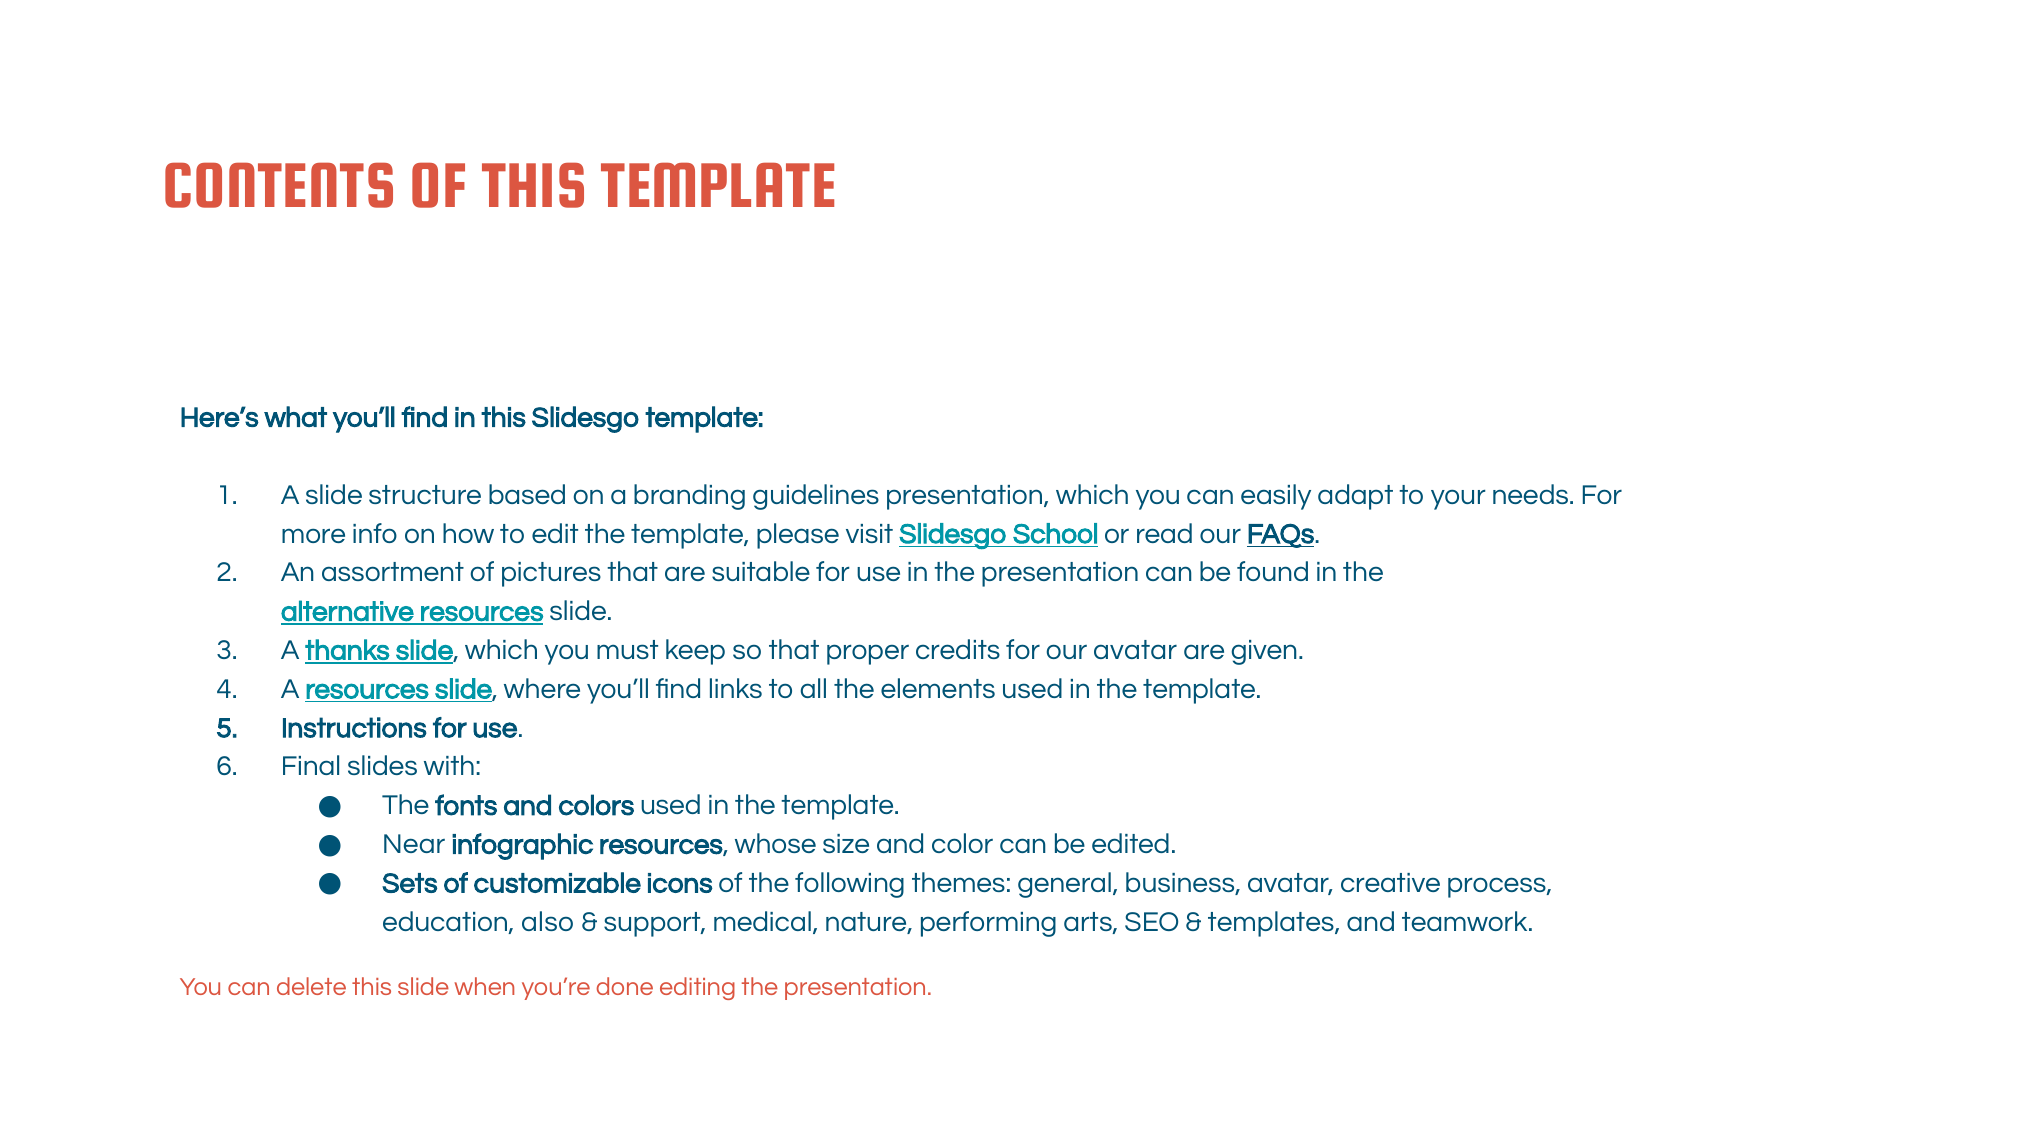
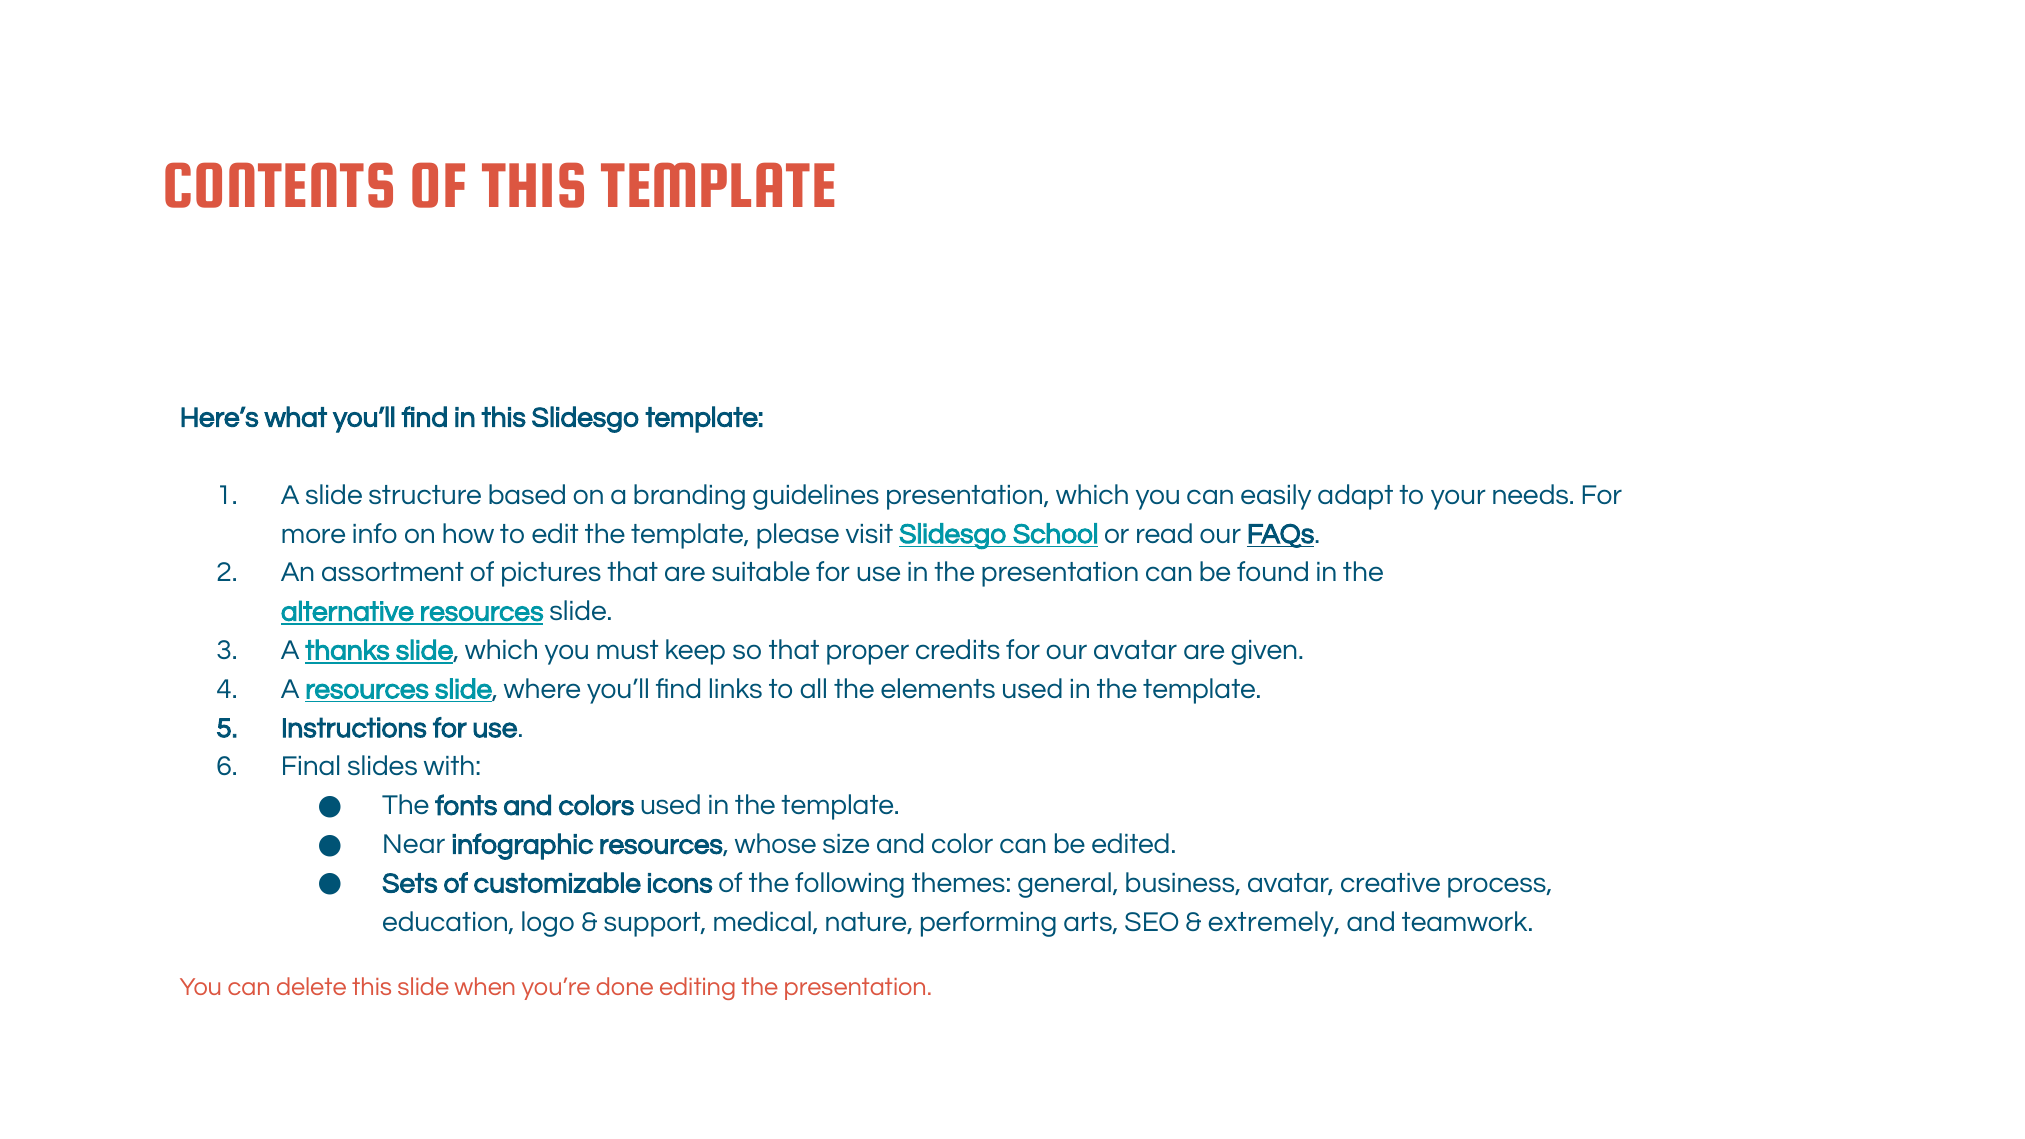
also: also -> logo
templates: templates -> extremely
